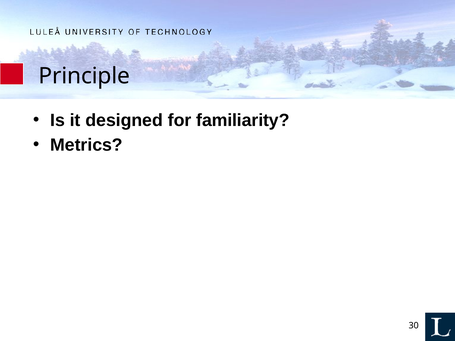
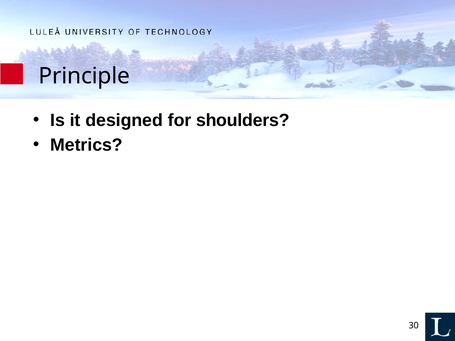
familiarity: familiarity -> shoulders
